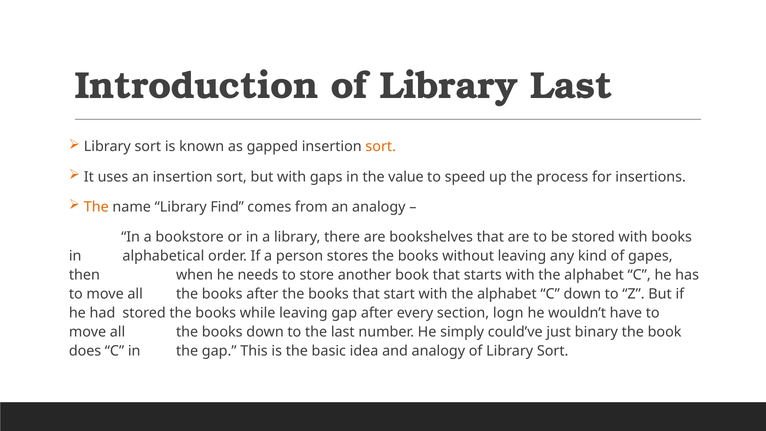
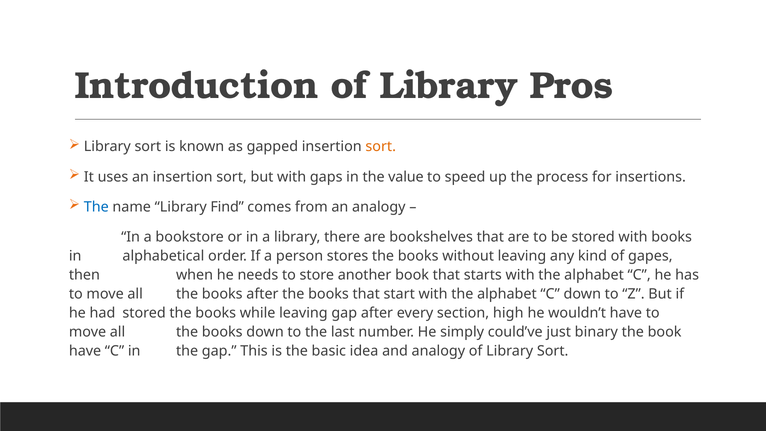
Library Last: Last -> Pros
The at (96, 207) colour: orange -> blue
logn: logn -> high
does at (85, 351): does -> have
